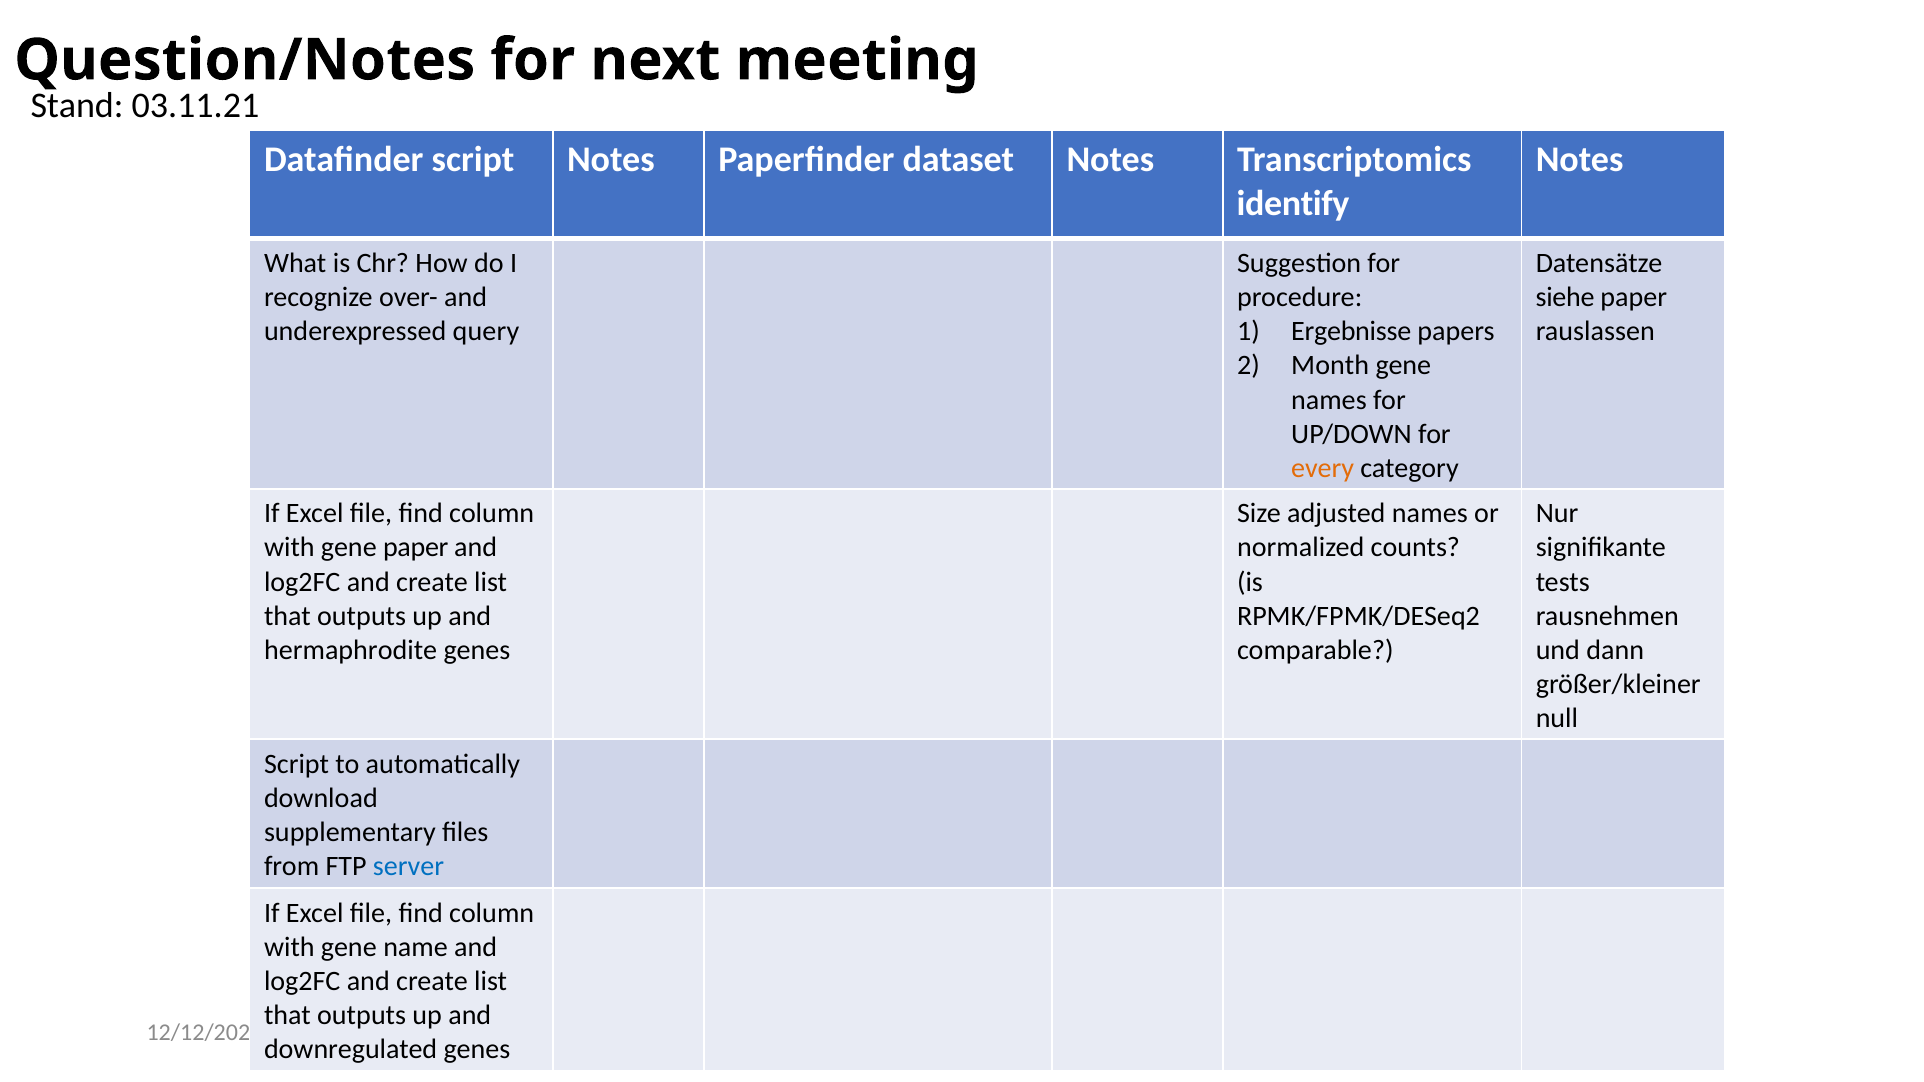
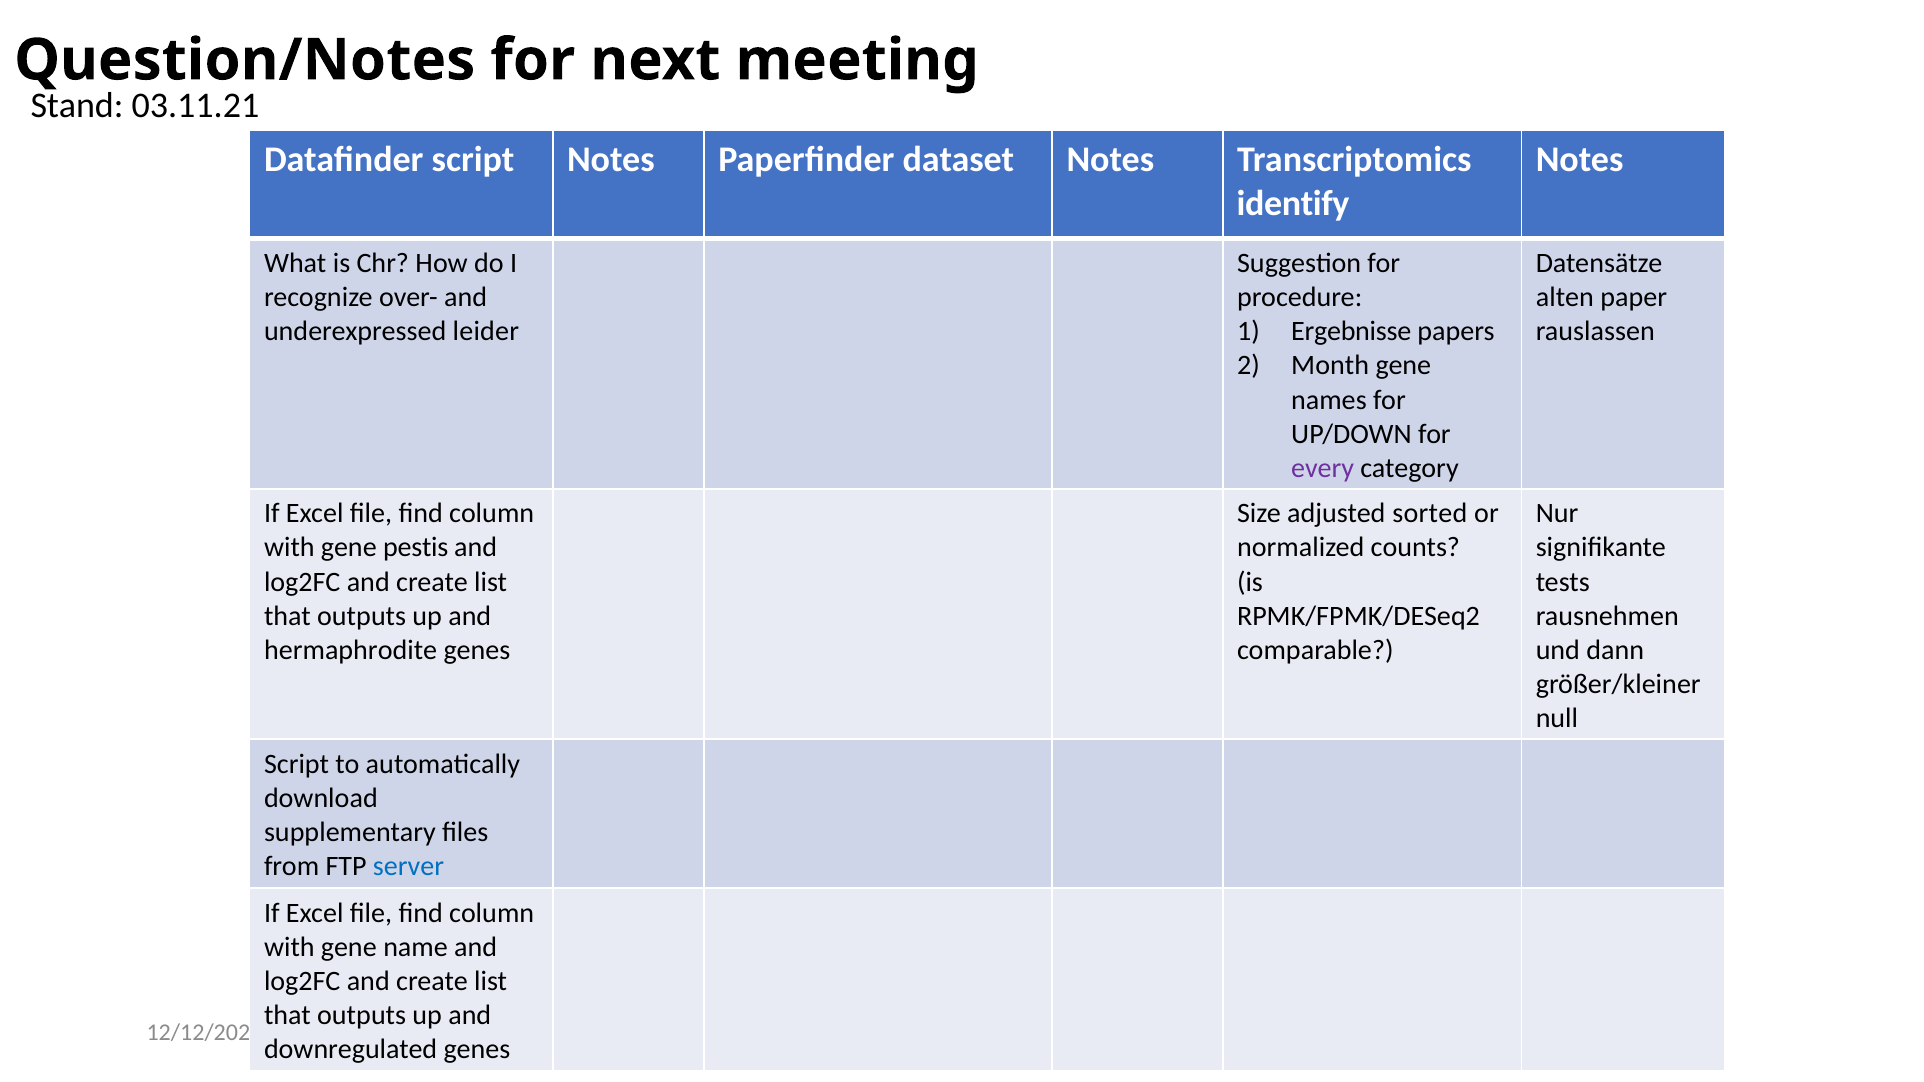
siehe: siehe -> alten
query: query -> leider
every colour: orange -> purple
adjusted names: names -> sorted
gene paper: paper -> pestis
